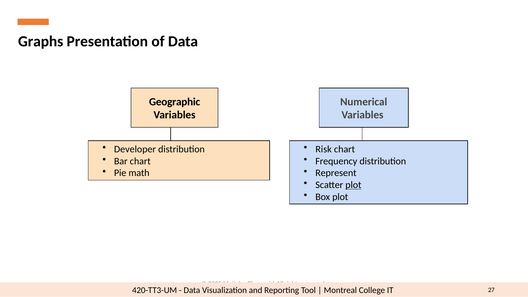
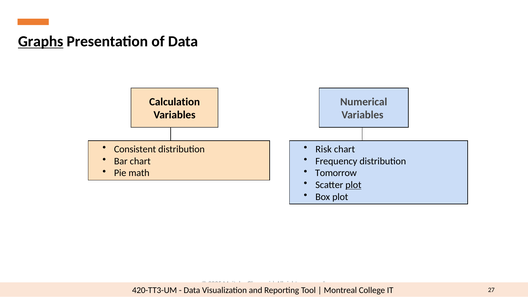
Graphs underline: none -> present
Geographic: Geographic -> Calculation
Developer: Developer -> Consistent
Represent: Represent -> Tomorrow
